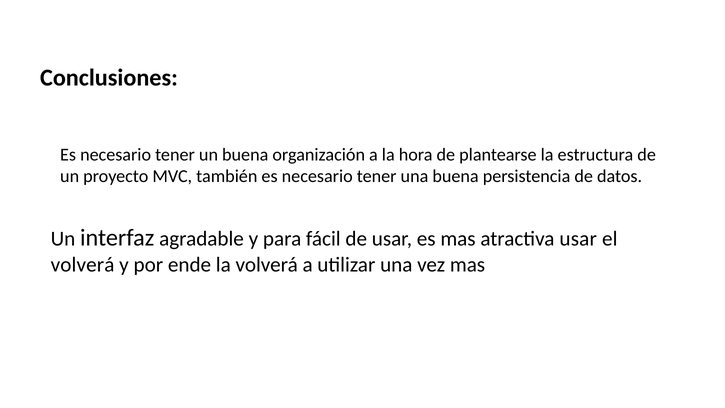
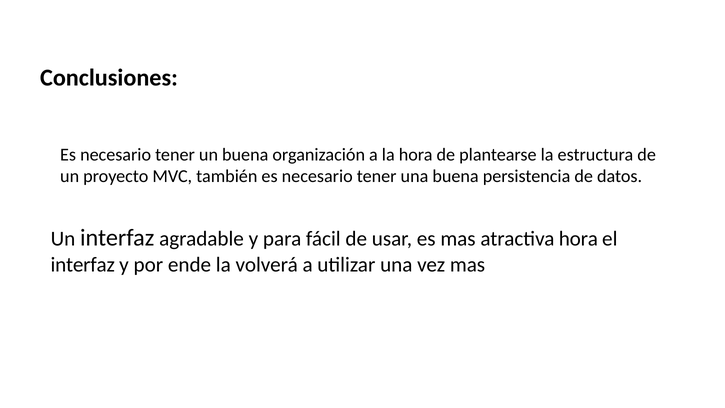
atractiva usar: usar -> hora
volverá at (83, 265): volverá -> interfaz
